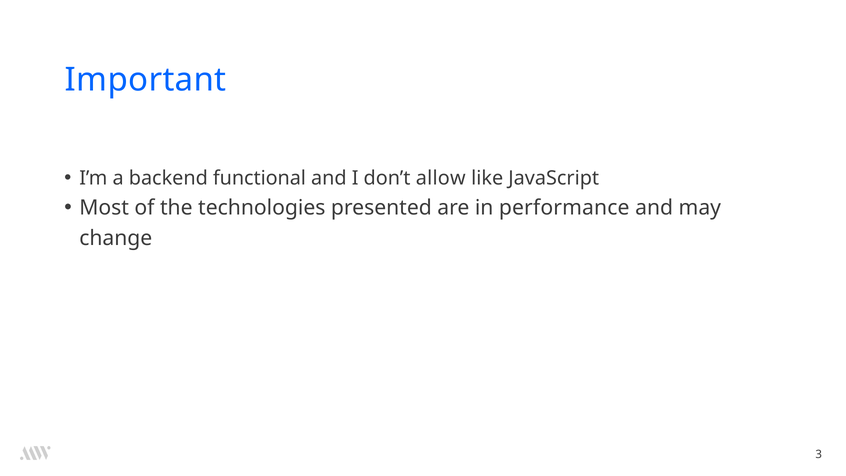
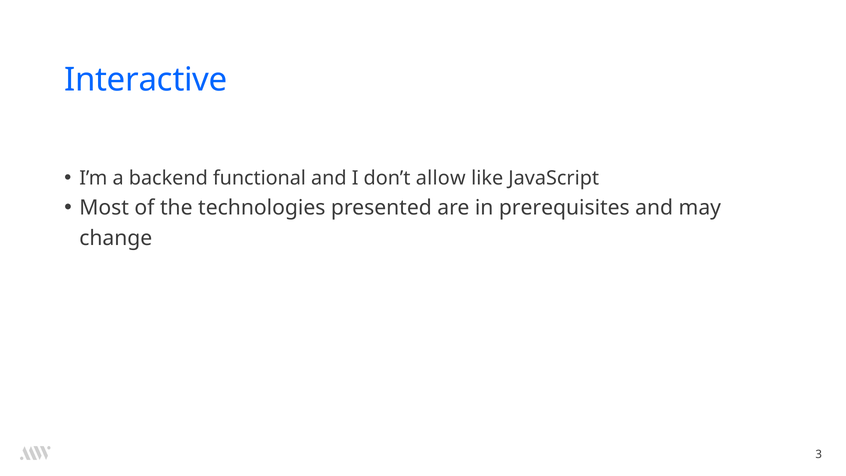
Important: Important -> Interactive
performance: performance -> prerequisites
